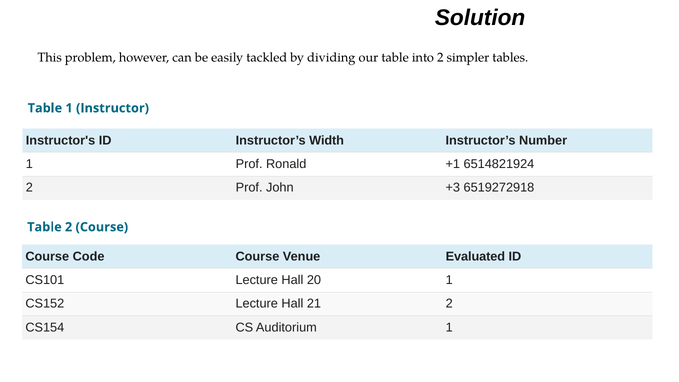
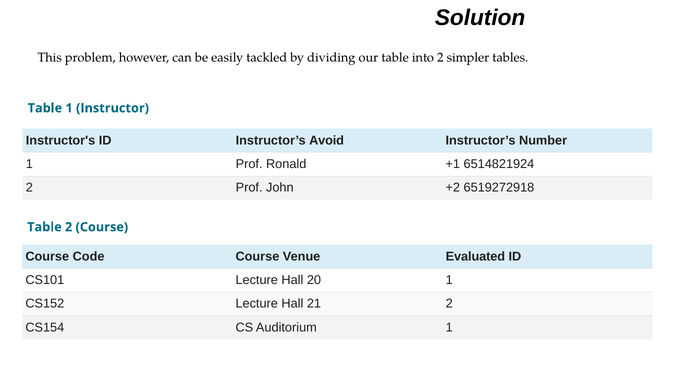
Width: Width -> Avoid
+3: +3 -> +2
